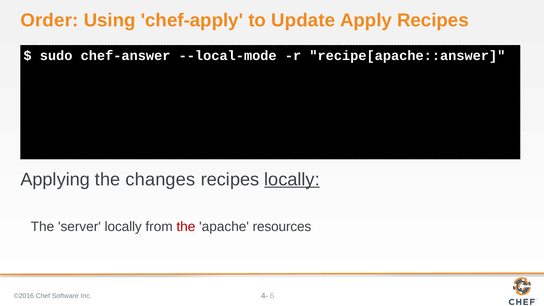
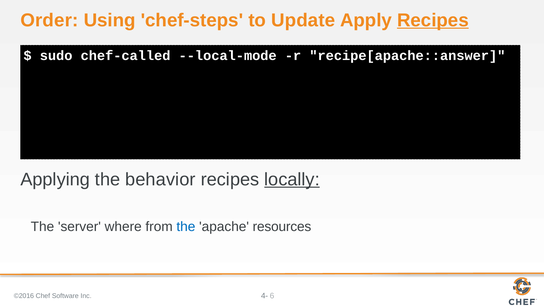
chef-apply: chef-apply -> chef-steps
Recipes at (433, 20) underline: none -> present
chef-answer: chef-answer -> chef-called
changes: changes -> behavior
server locally: locally -> where
the at (186, 227) colour: red -> blue
